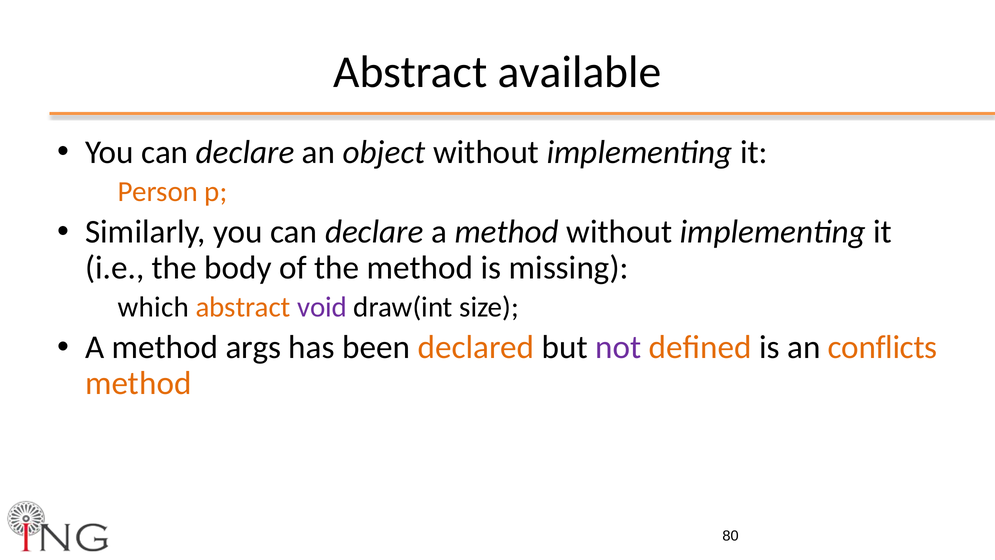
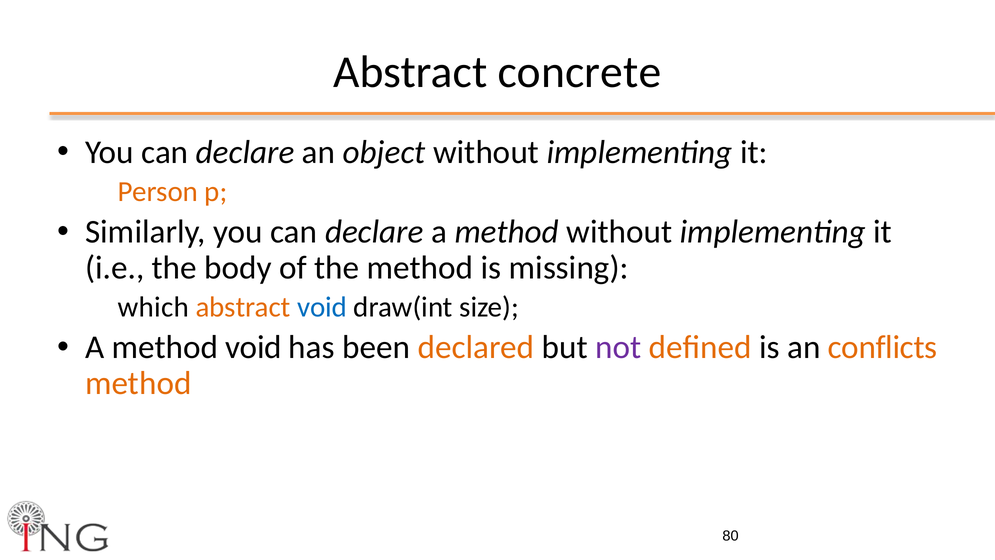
available: available -> concrete
void at (322, 307) colour: purple -> blue
method args: args -> void
